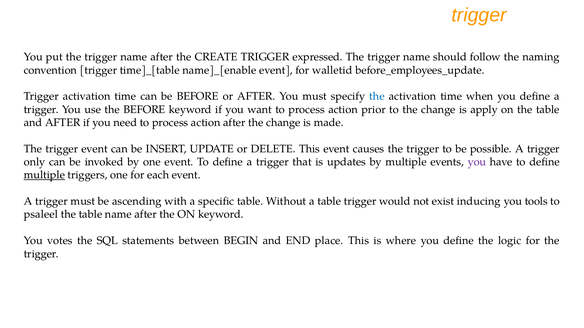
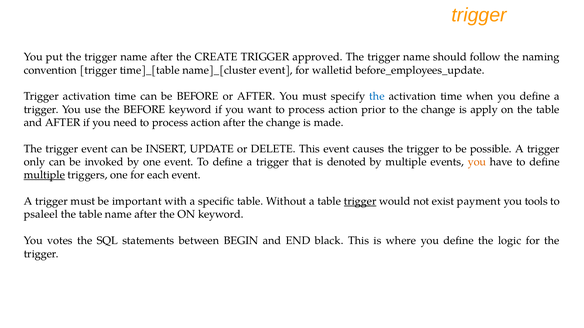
expressed: expressed -> approved
name]_[enable: name]_[enable -> name]_[cluster
updates: updates -> denoted
you at (477, 162) colour: purple -> orange
ascending: ascending -> important
trigger at (360, 202) underline: none -> present
inducing: inducing -> payment
place: place -> black
